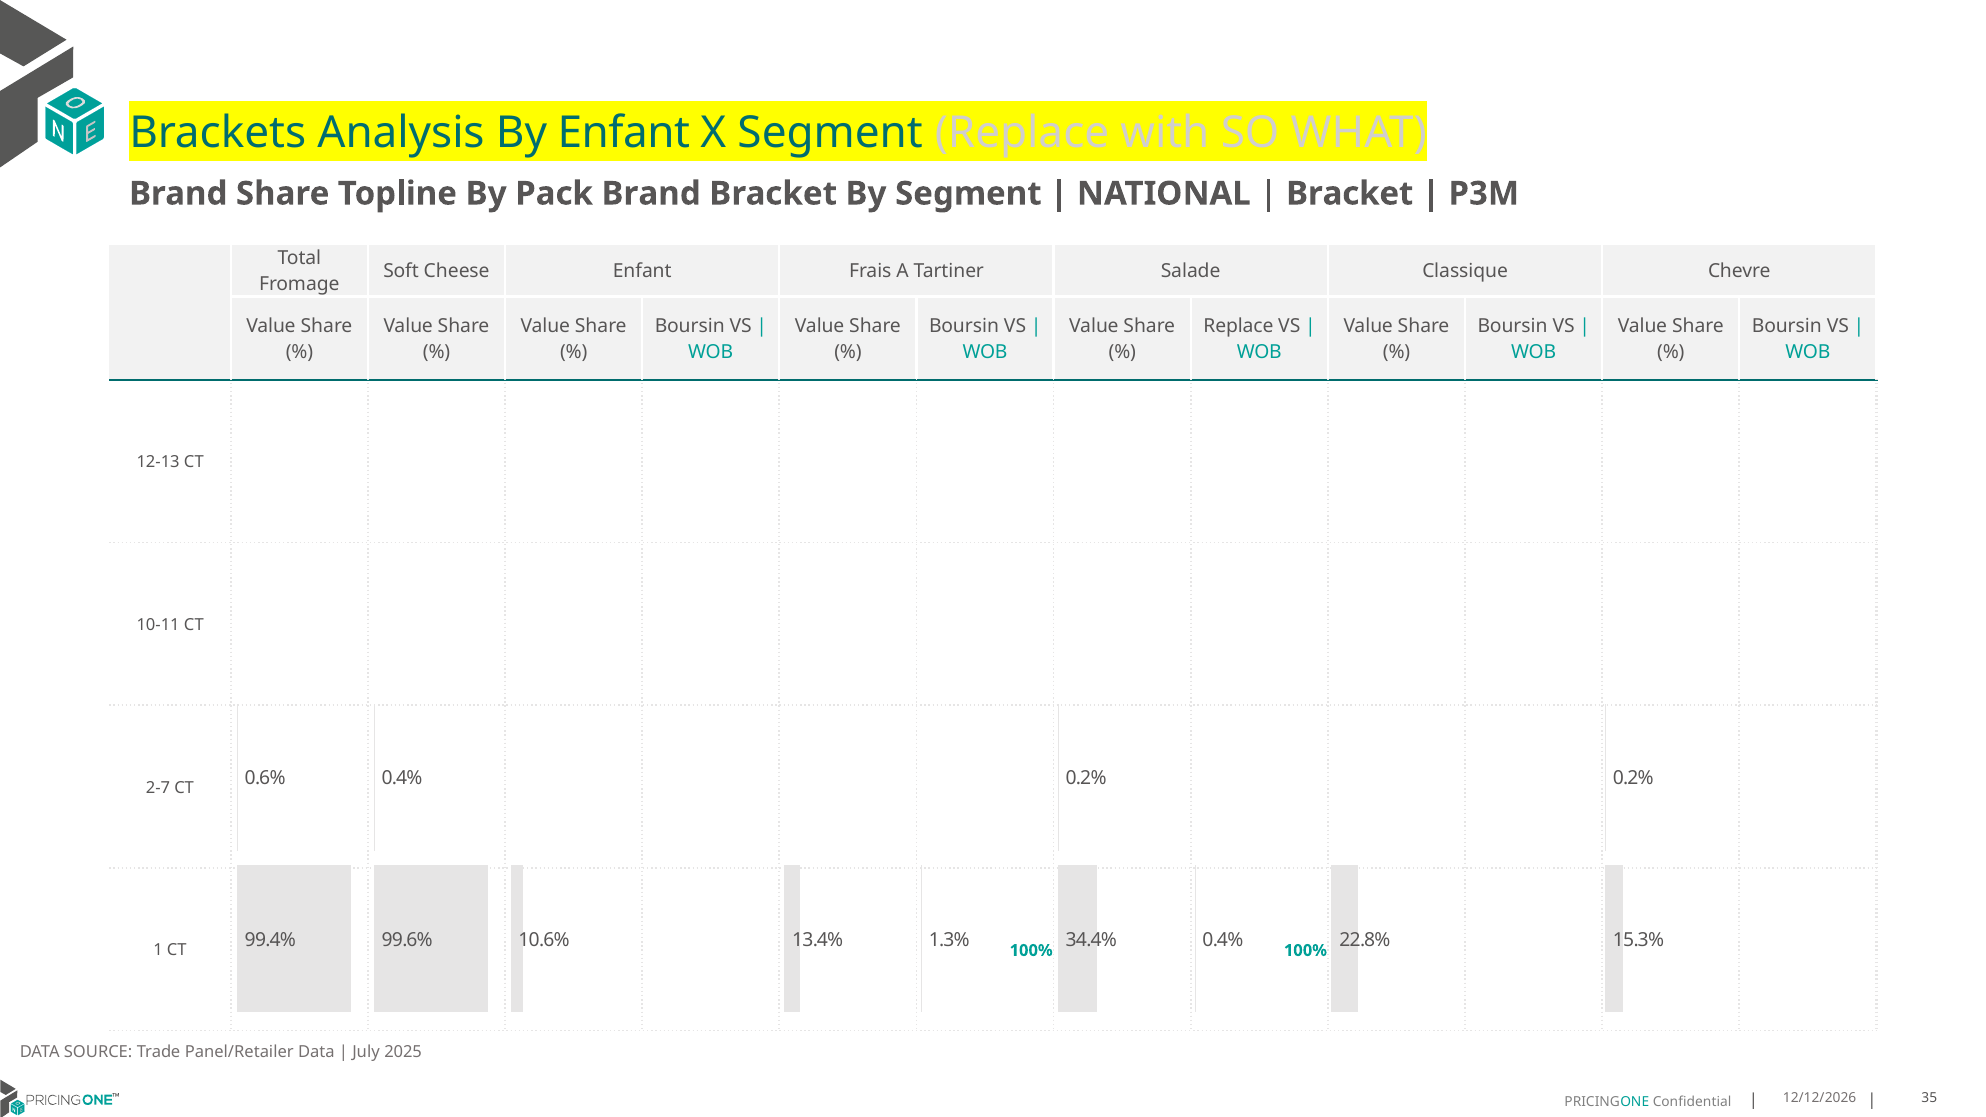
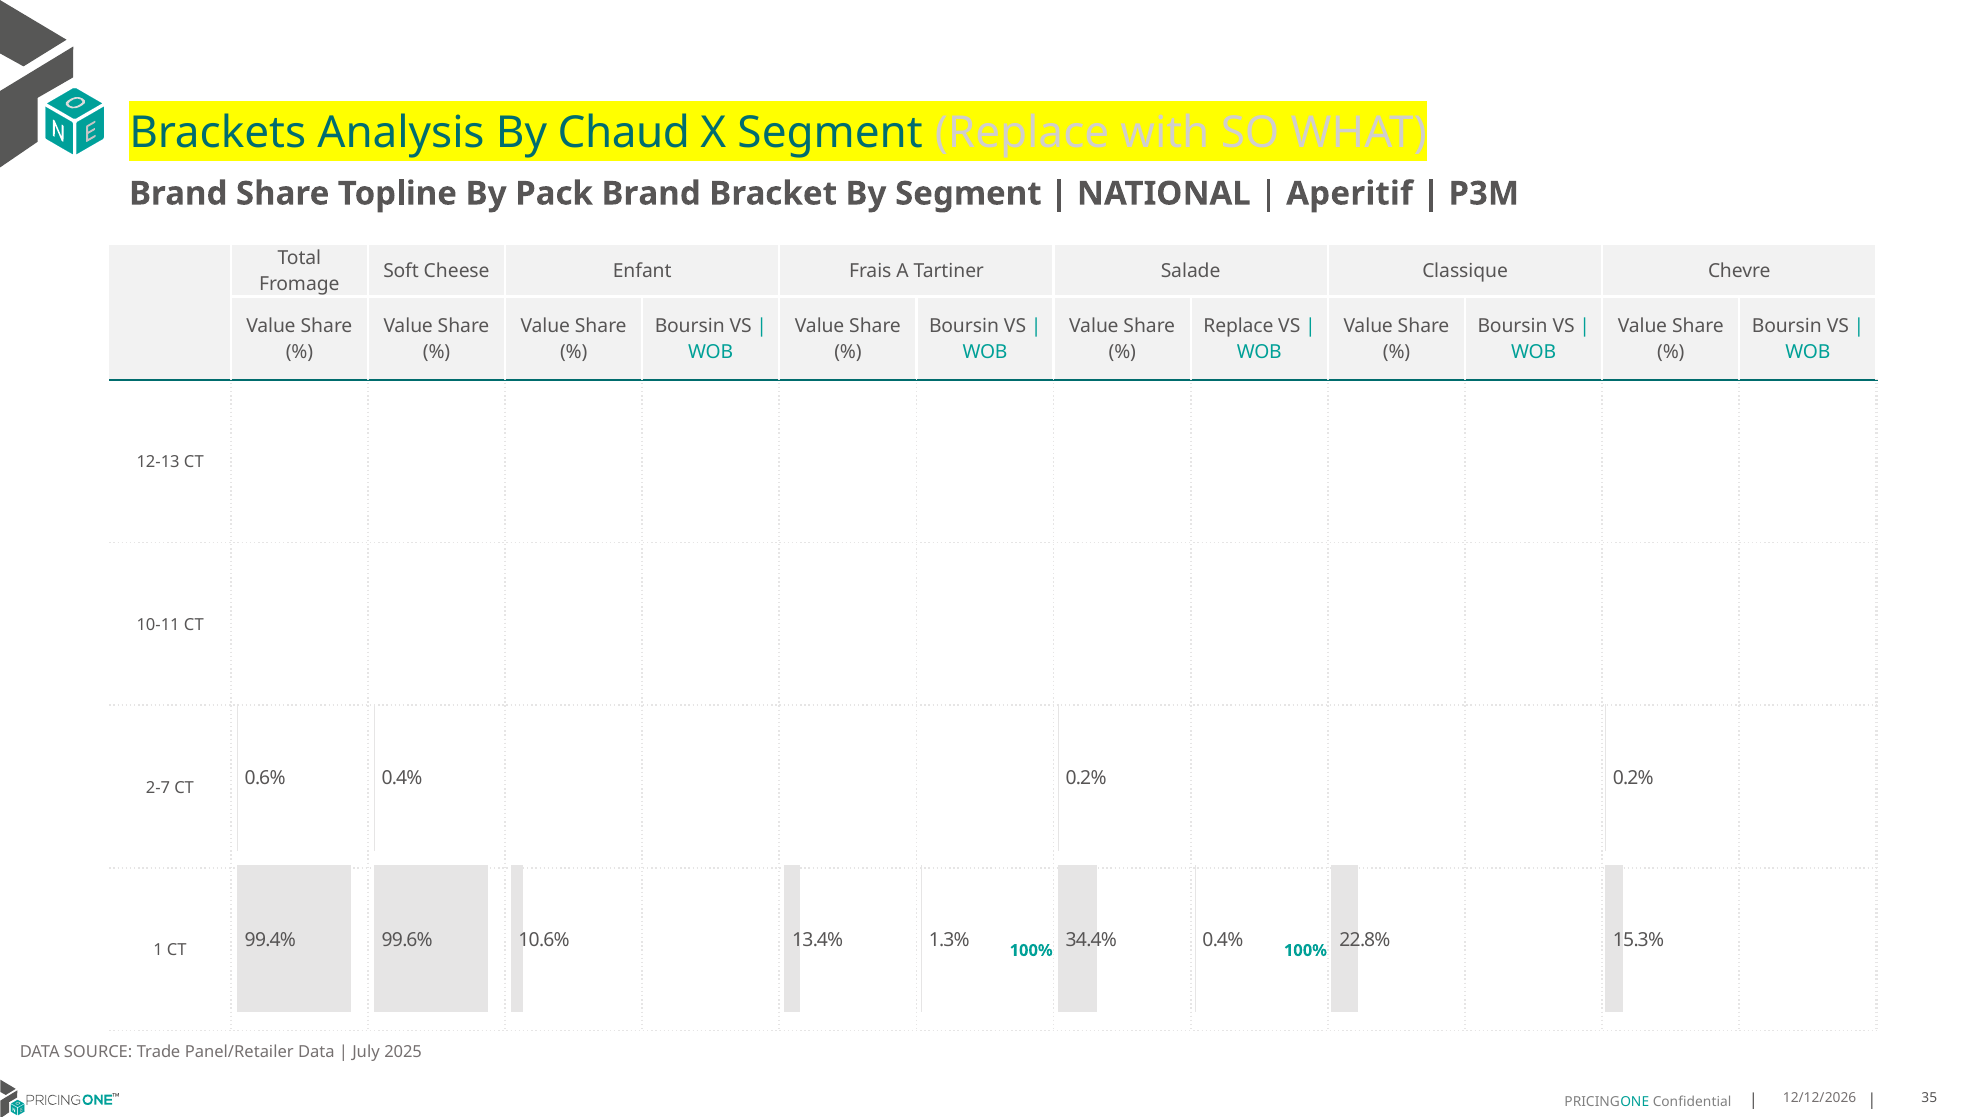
By Enfant: Enfant -> Chaud
Bracket at (1350, 194): Bracket -> Aperitif
